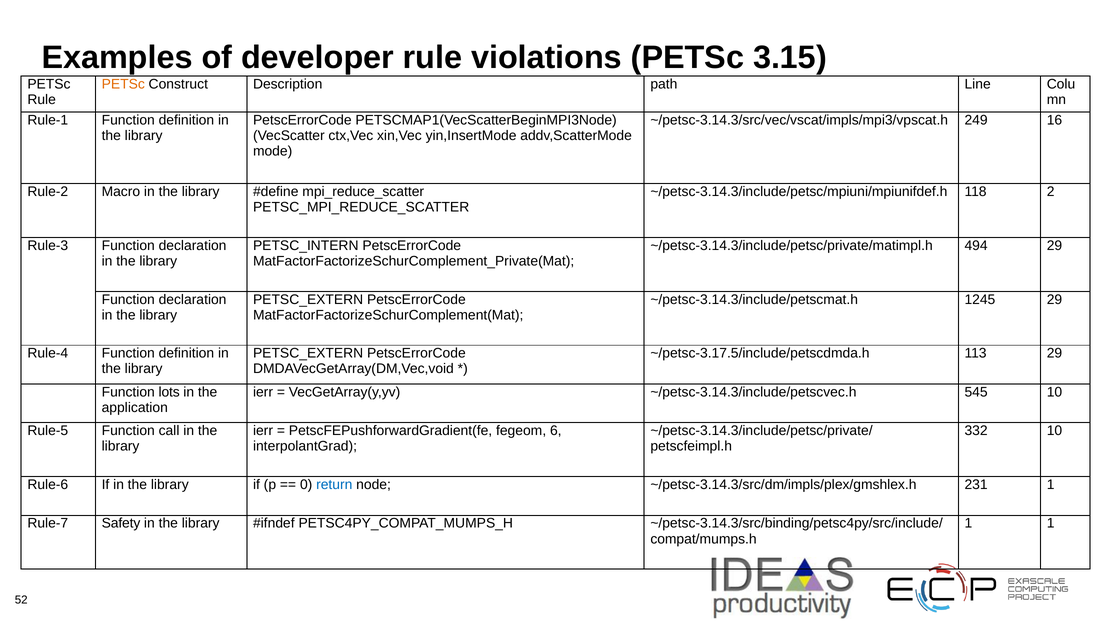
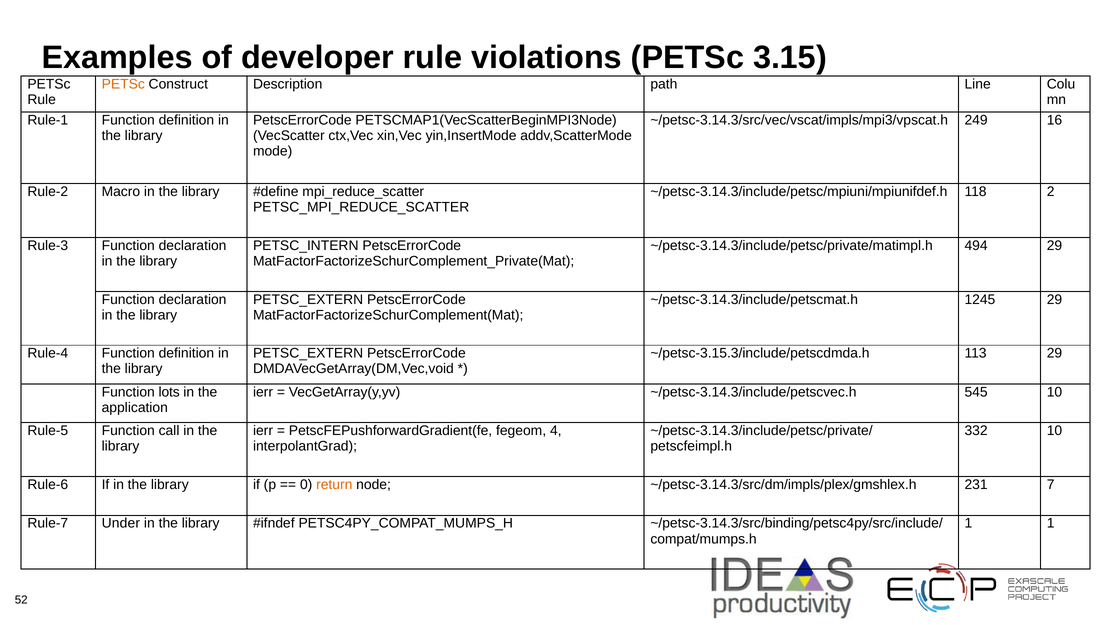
~/petsc-3.17.5/include/petscdmda.h: ~/petsc-3.17.5/include/petscdmda.h -> ~/petsc-3.15.3/include/petscdmda.h
6: 6 -> 4
return colour: blue -> orange
231 1: 1 -> 7
Safety: Safety -> Under
